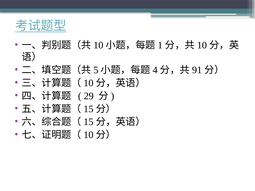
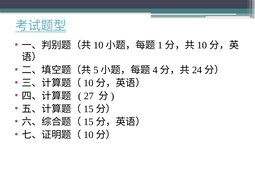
91: 91 -> 24
29: 29 -> 27
